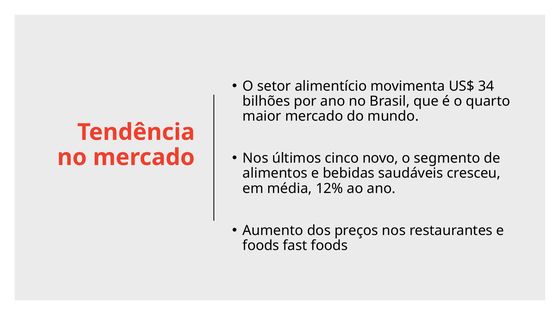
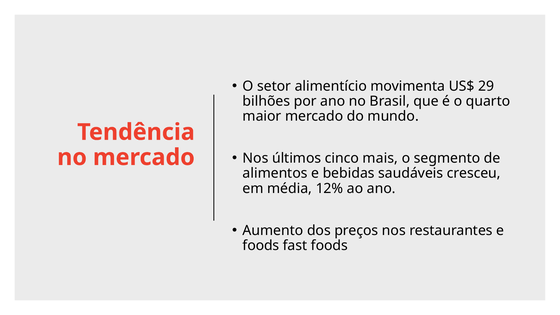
34: 34 -> 29
novo: novo -> mais
